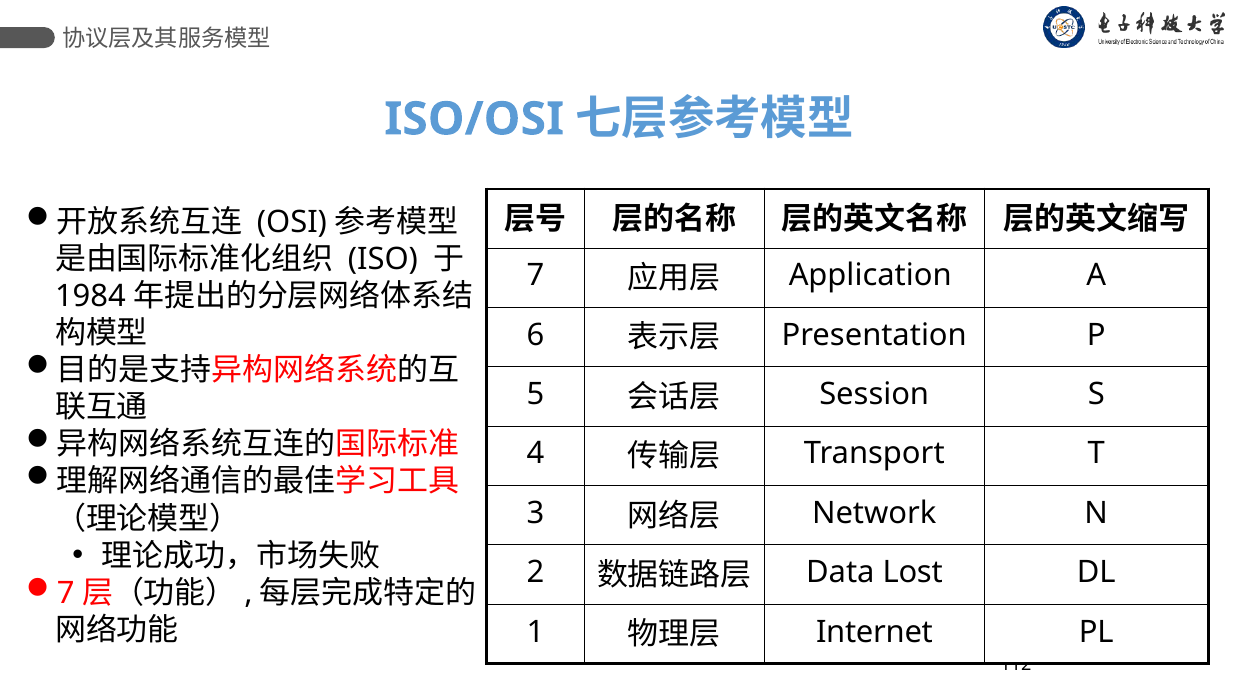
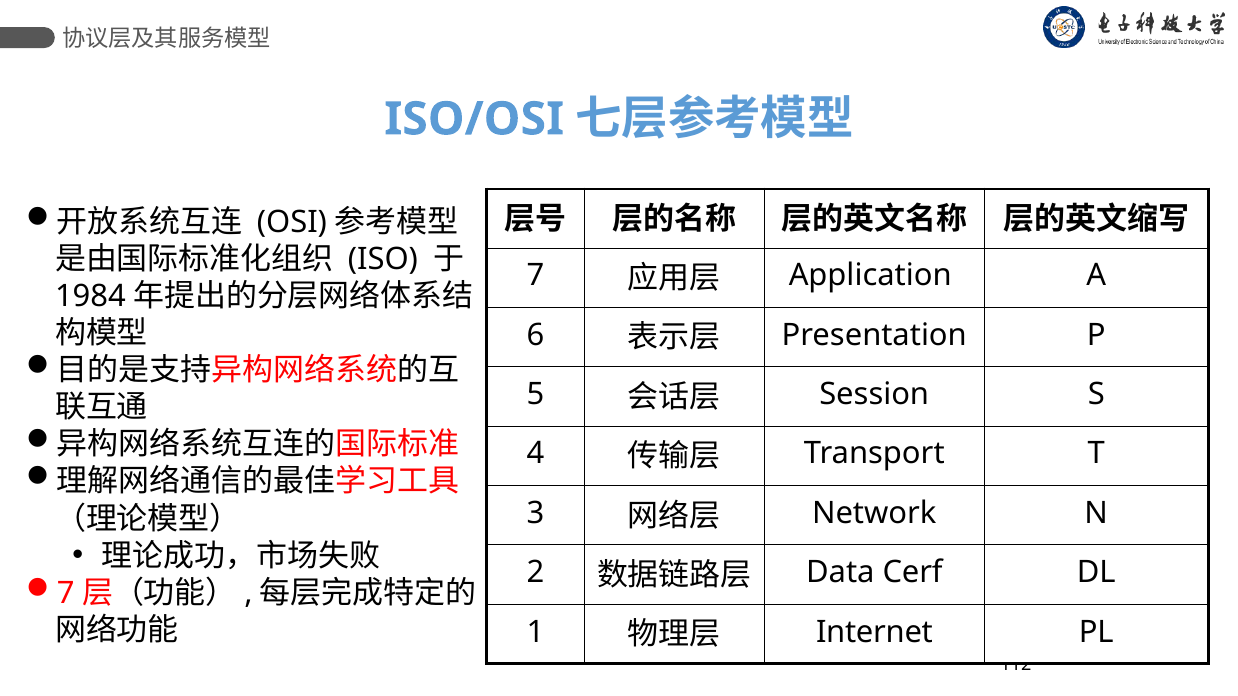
Lost: Lost -> Cerf
